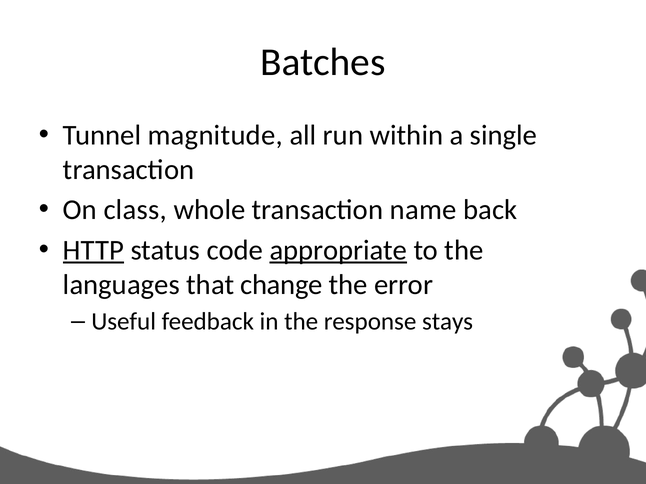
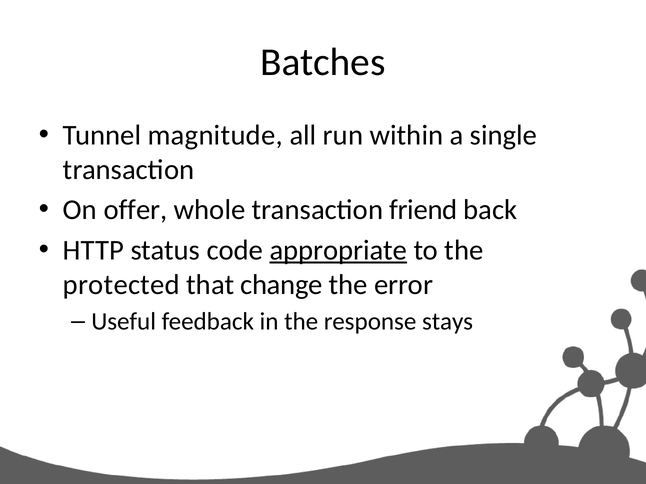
class: class -> offer
name: name -> friend
HTTP underline: present -> none
languages: languages -> protected
